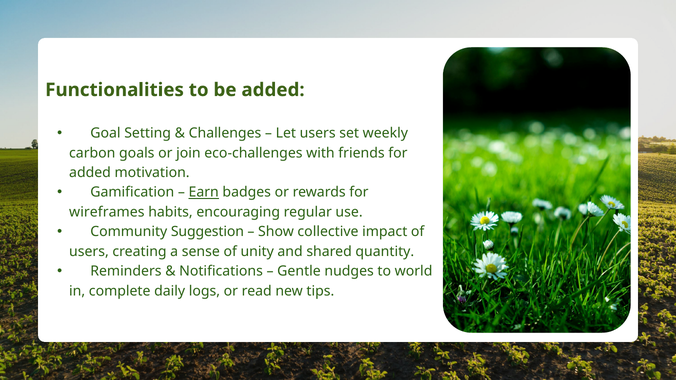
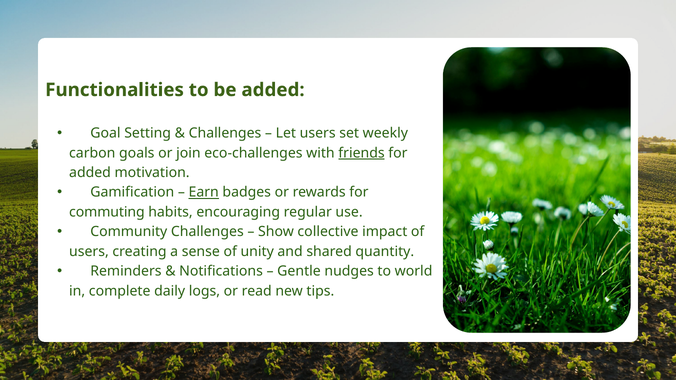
friends underline: none -> present
wireframes: wireframes -> commuting
Community Suggestion: Suggestion -> Challenges
